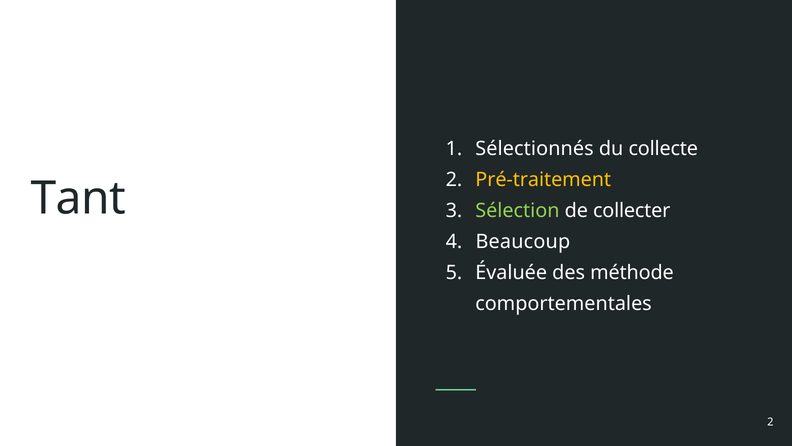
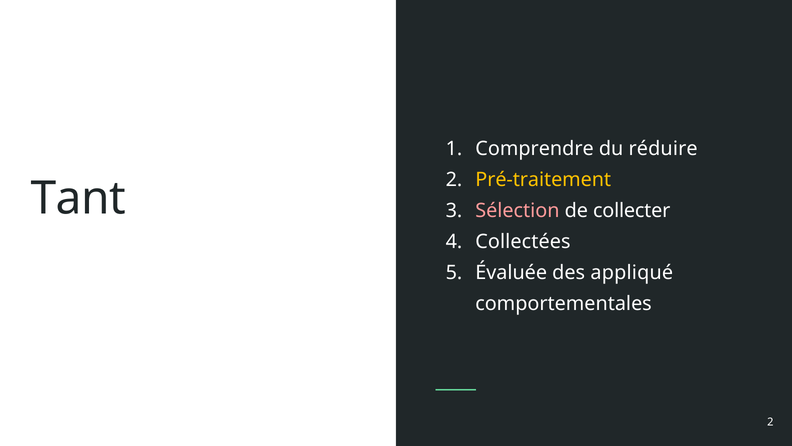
Sélectionnés: Sélectionnés -> Comprendre
collecte: collecte -> réduire
Sélection colour: light green -> pink
Beaucoup: Beaucoup -> Collectées
méthode: méthode -> appliqué
